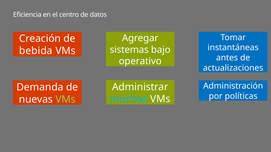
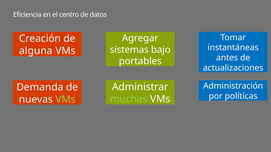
bebida: bebida -> alguna
operativo: operativo -> portables
muchas colour: light blue -> light green
